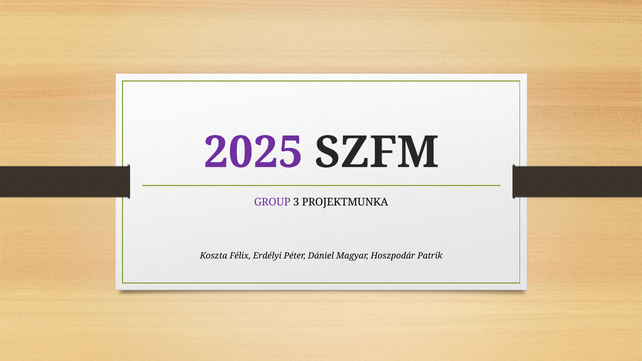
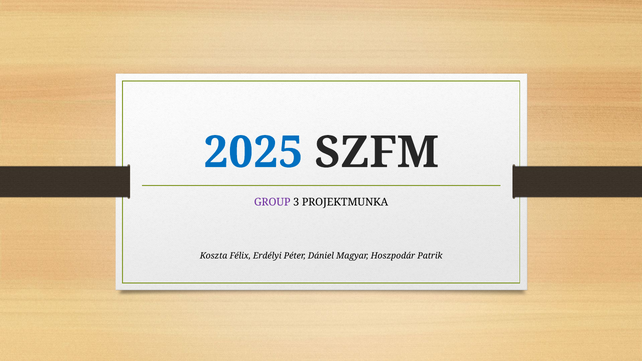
2025 colour: purple -> blue
